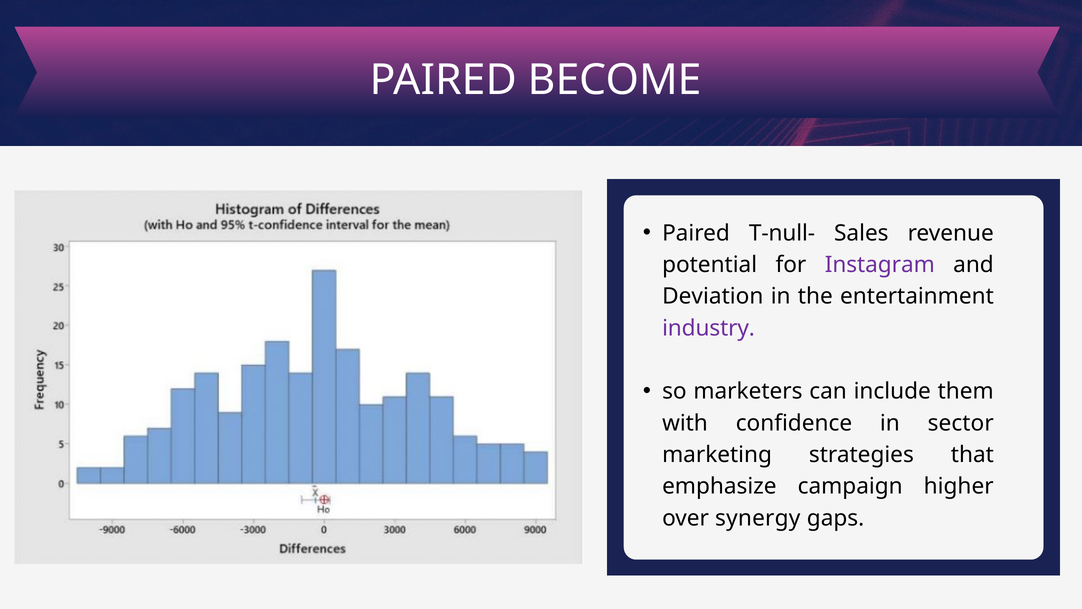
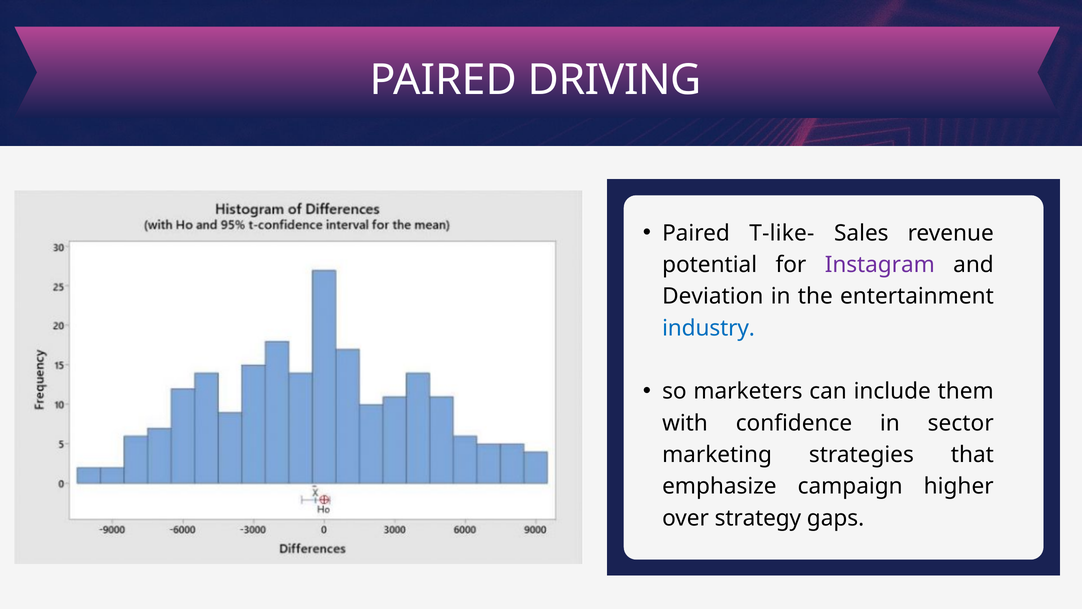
BECOME: BECOME -> DRIVING
T-null-: T-null- -> T-like-
industry colour: purple -> blue
synergy: synergy -> strategy
